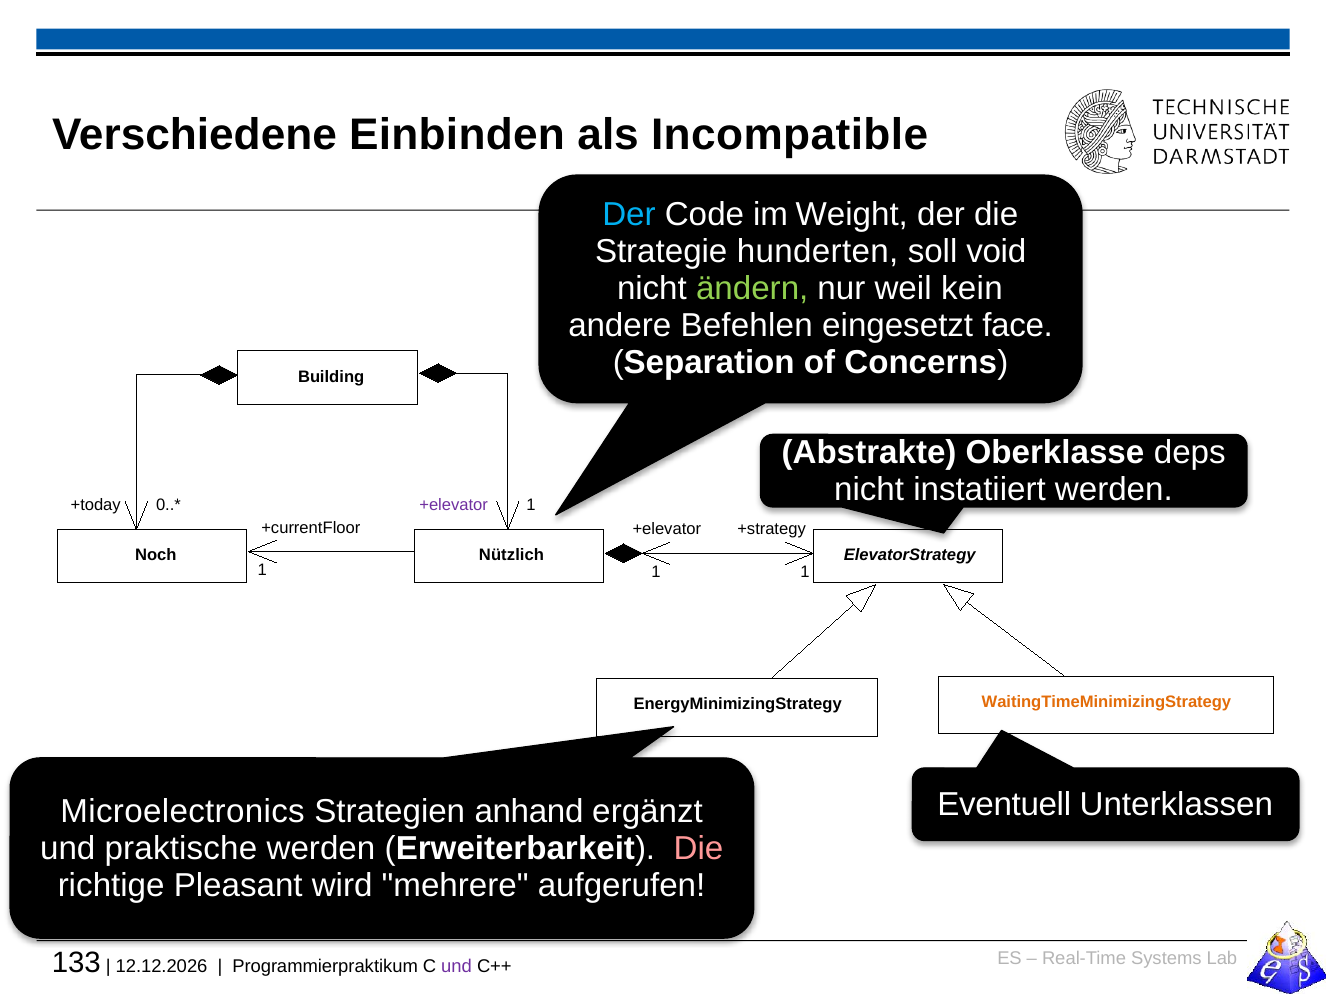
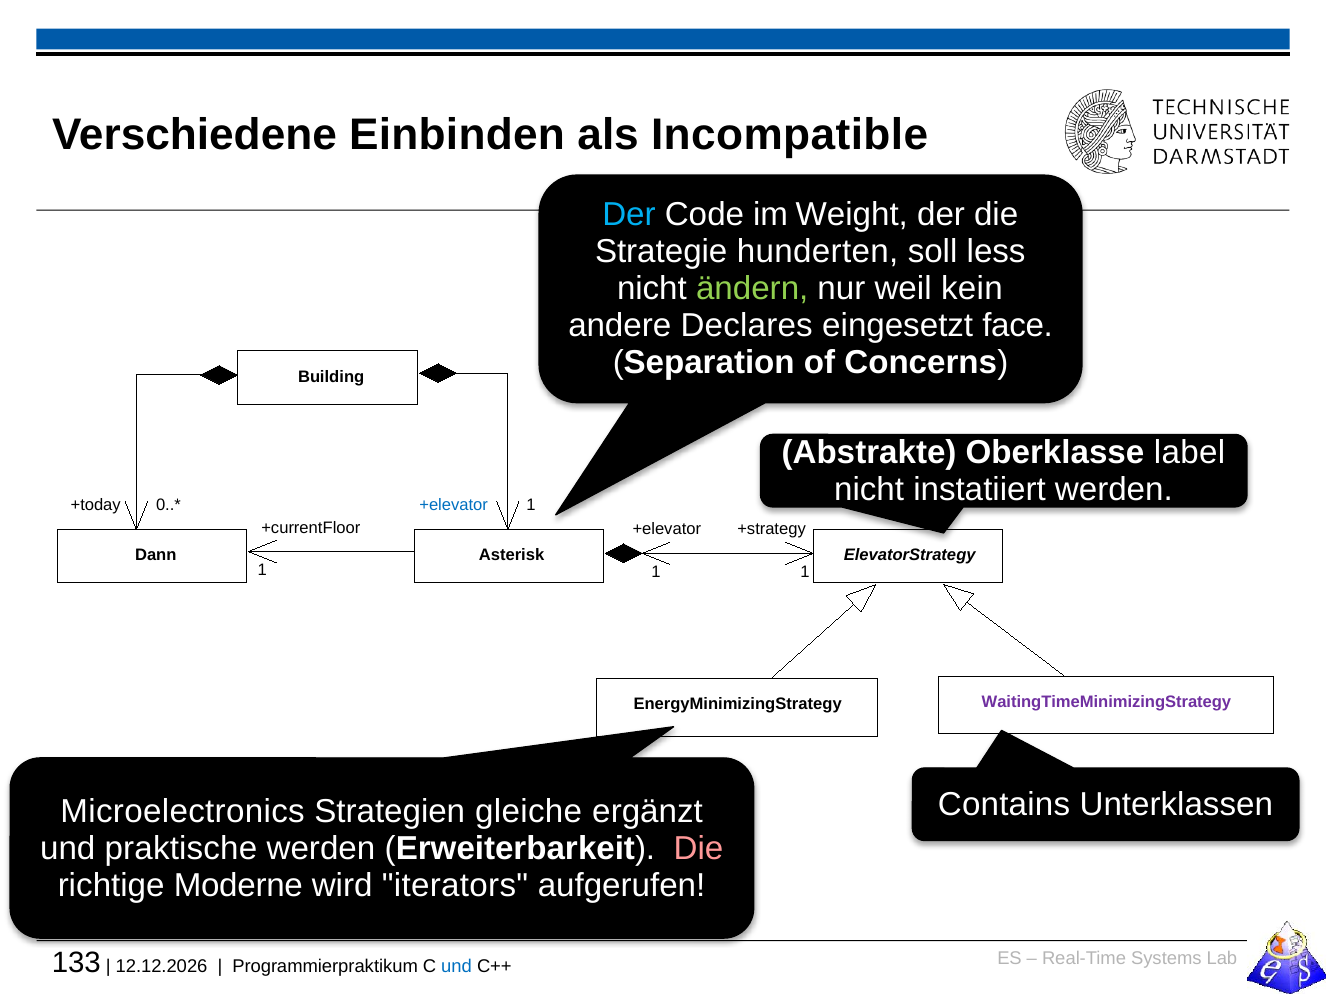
void: void -> less
Befehlen: Befehlen -> Declares
deps: deps -> label
+elevator at (454, 506) colour: purple -> blue
Noch: Noch -> Dann
Nützlich: Nützlich -> Asterisk
WaitingTimeMinimizingStrategy colour: orange -> purple
Eventuell: Eventuell -> Contains
anhand: anhand -> gleiche
Pleasant: Pleasant -> Moderne
mehrere: mehrere -> iterators
und at (457, 967) colour: purple -> blue
